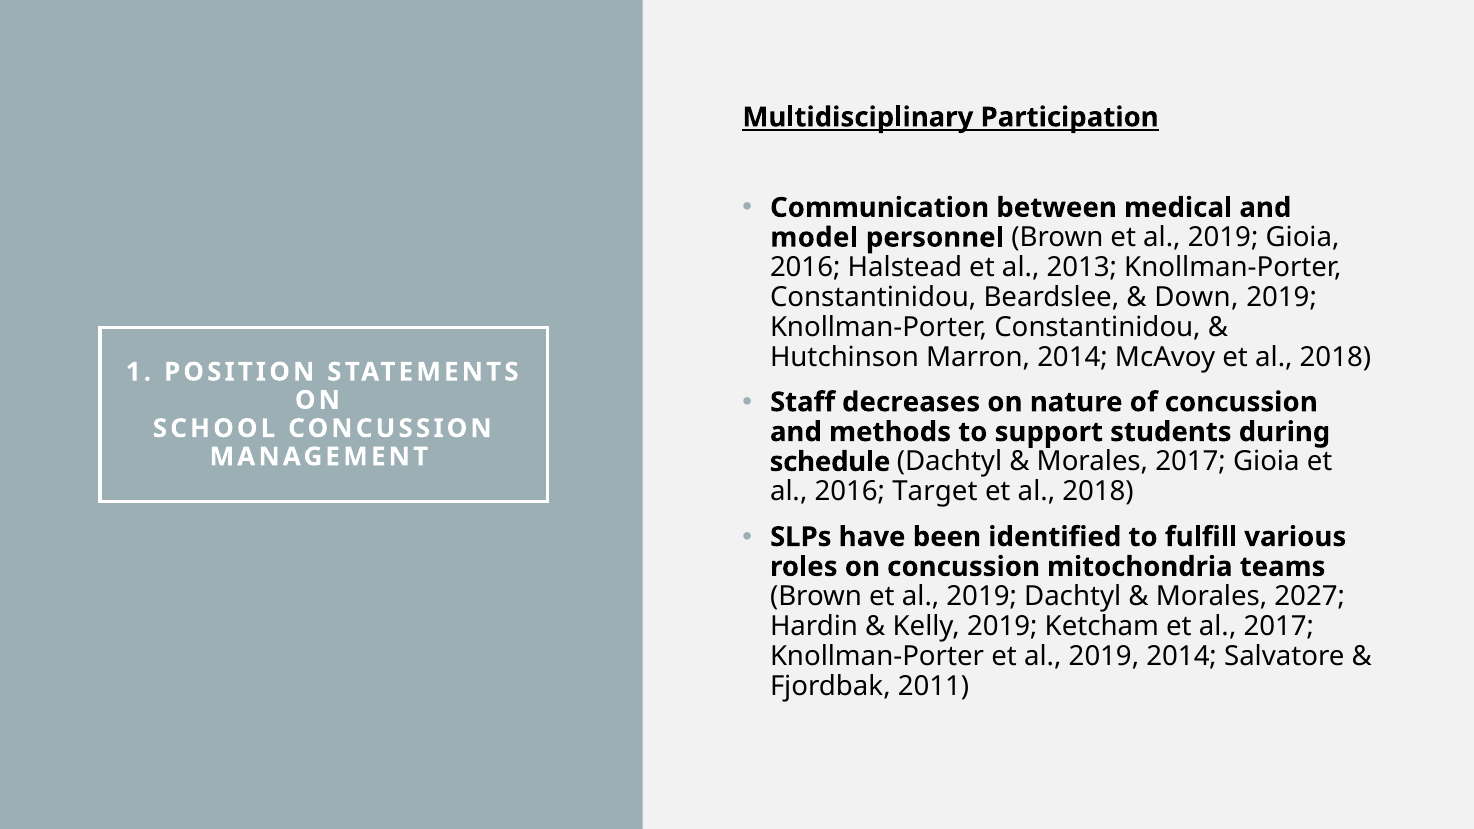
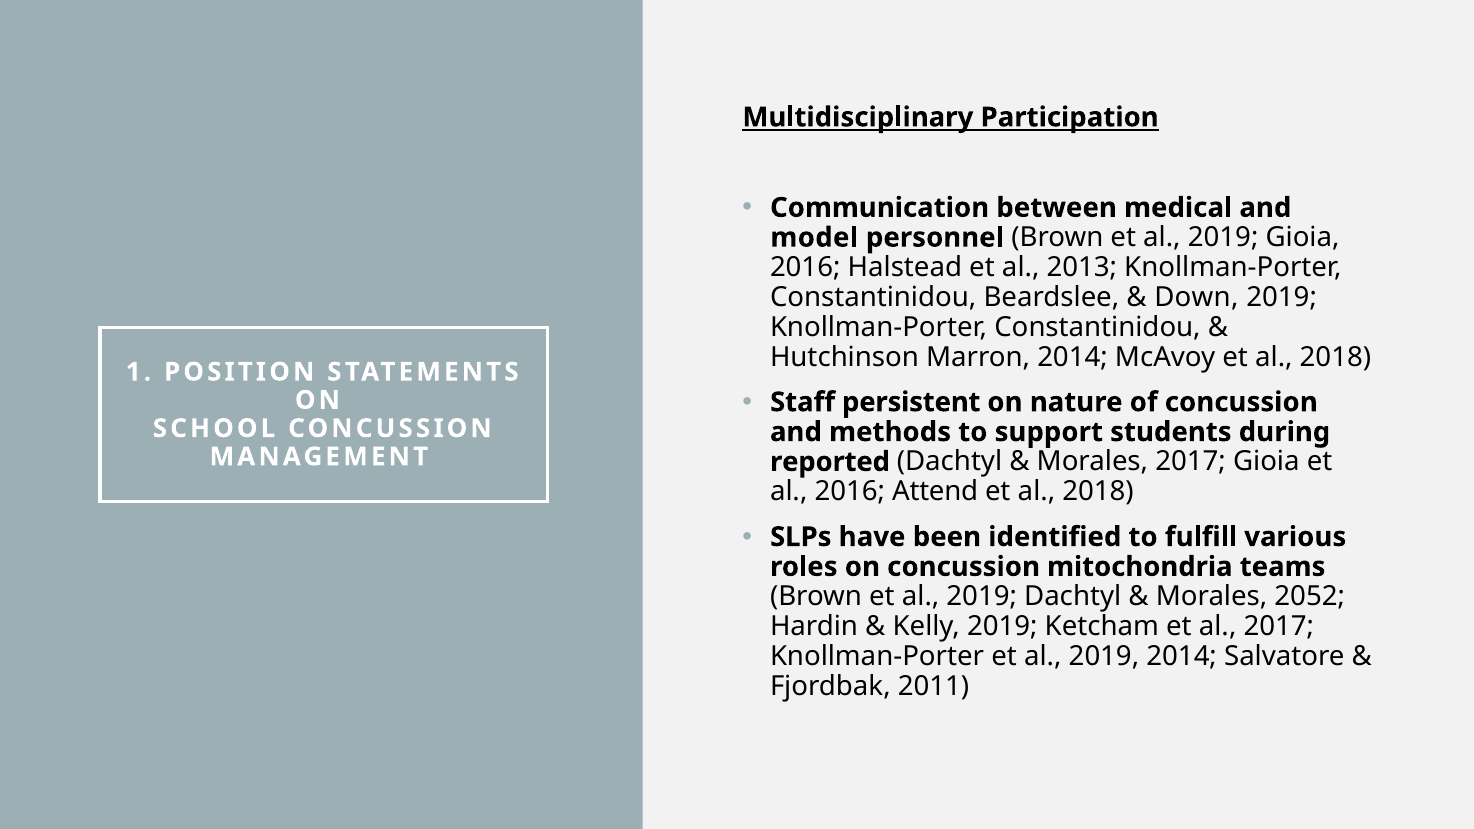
decreases: decreases -> persistent
schedule: schedule -> reported
Target: Target -> Attend
2027: 2027 -> 2052
